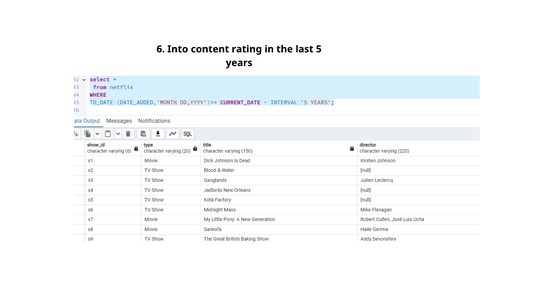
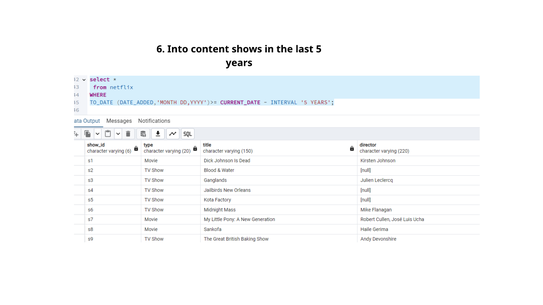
rating: rating -> shows
